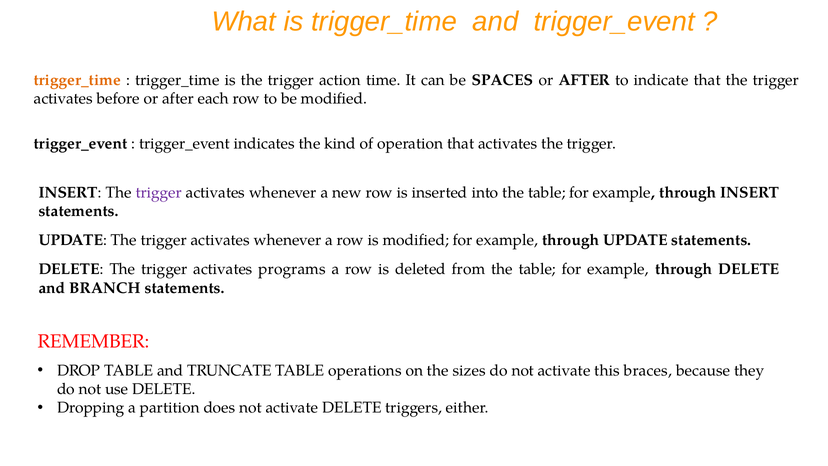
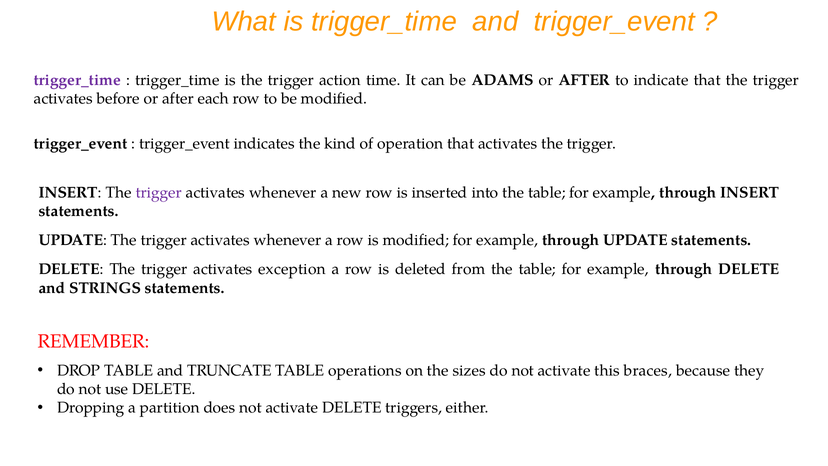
trigger_time at (77, 80) colour: orange -> purple
SPACES: SPACES -> ADAMS
programs: programs -> exception
BRANCH: BRANCH -> STRINGS
